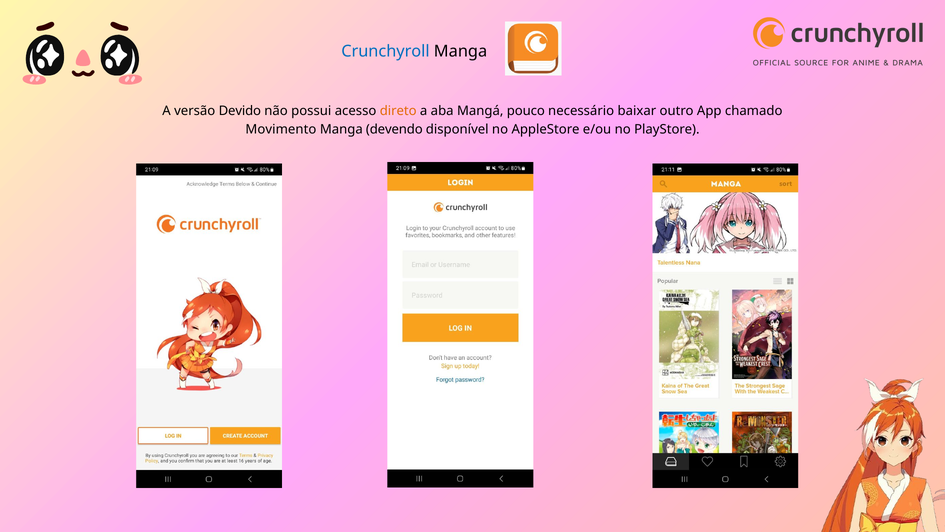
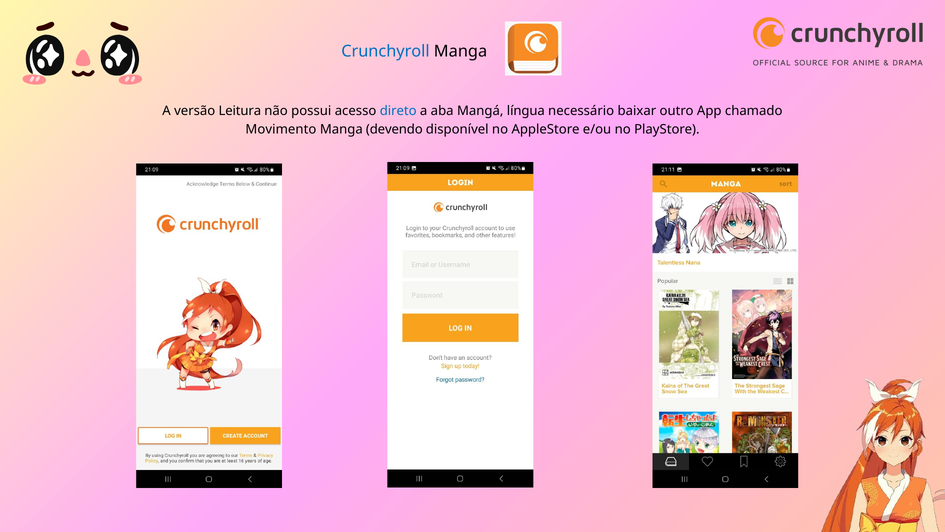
Devido: Devido -> Leitura
direto colour: orange -> blue
pouco: pouco -> língua
